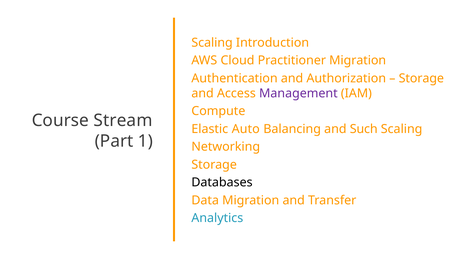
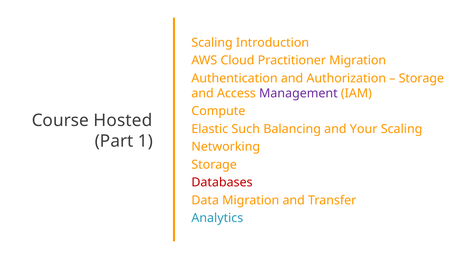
Stream: Stream -> Hosted
Auto: Auto -> Such
Such: Such -> Your
Databases colour: black -> red
